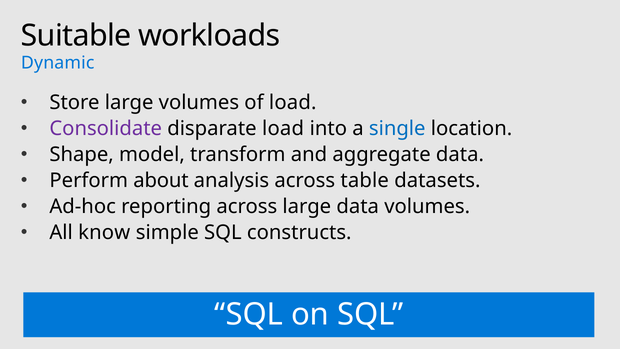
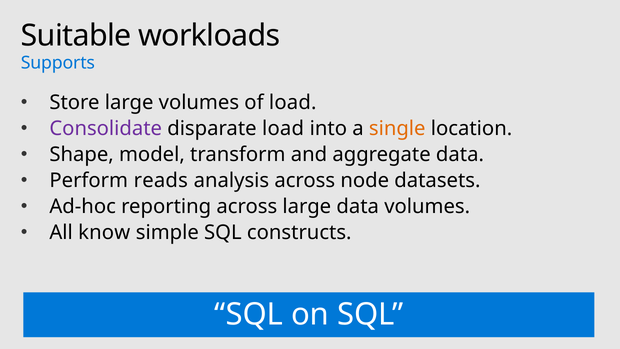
Dynamic: Dynamic -> Supports
single colour: blue -> orange
about: about -> reads
table: table -> node
